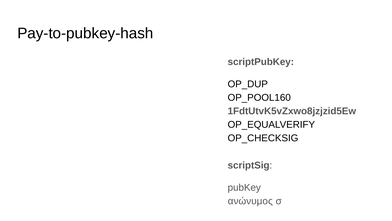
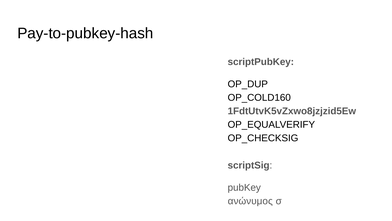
OP_POOL160: OP_POOL160 -> OP_COLD160
